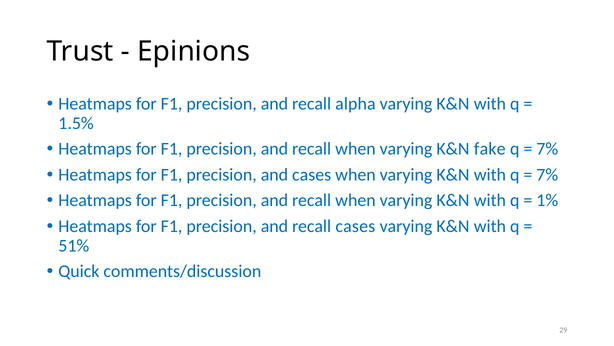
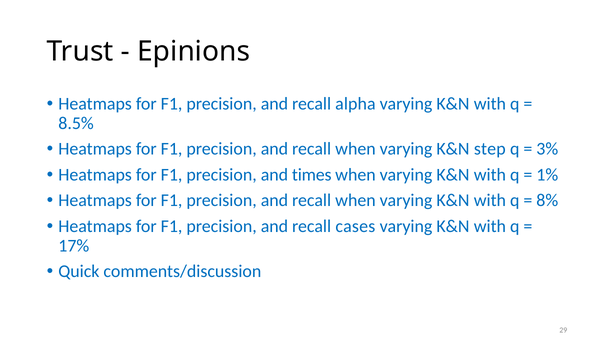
1.5%: 1.5% -> 8.5%
fake: fake -> step
7% at (547, 149): 7% -> 3%
and cases: cases -> times
7% at (547, 174): 7% -> 1%
1%: 1% -> 8%
51%: 51% -> 17%
